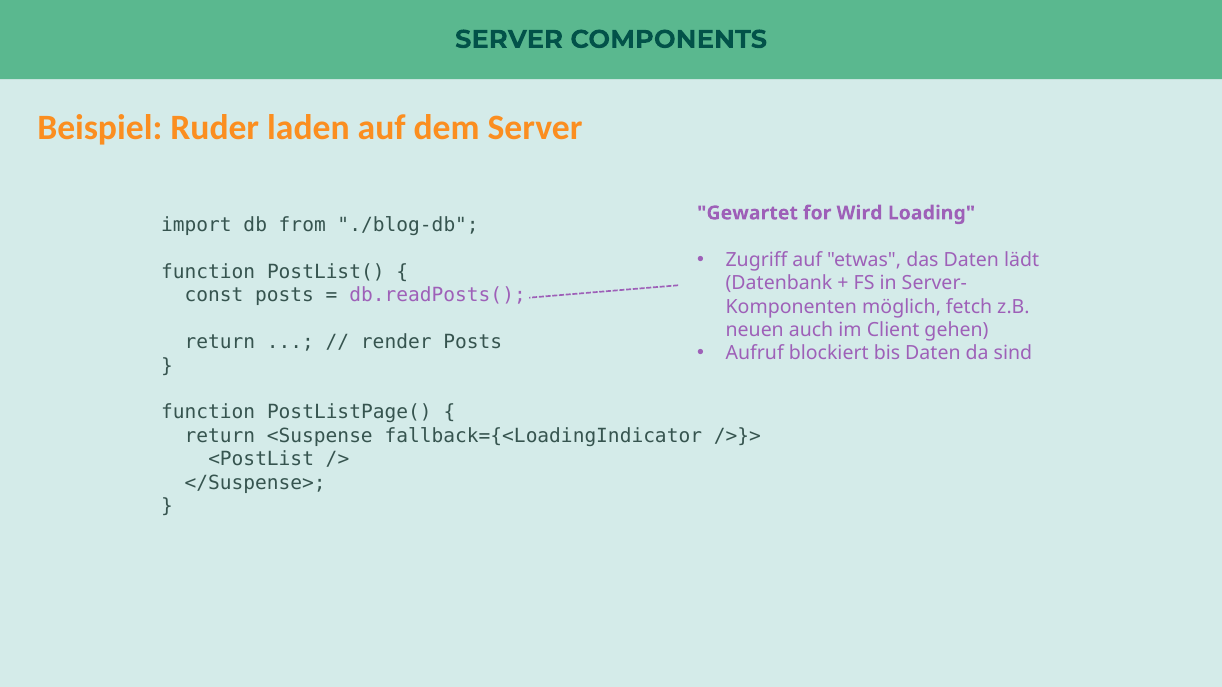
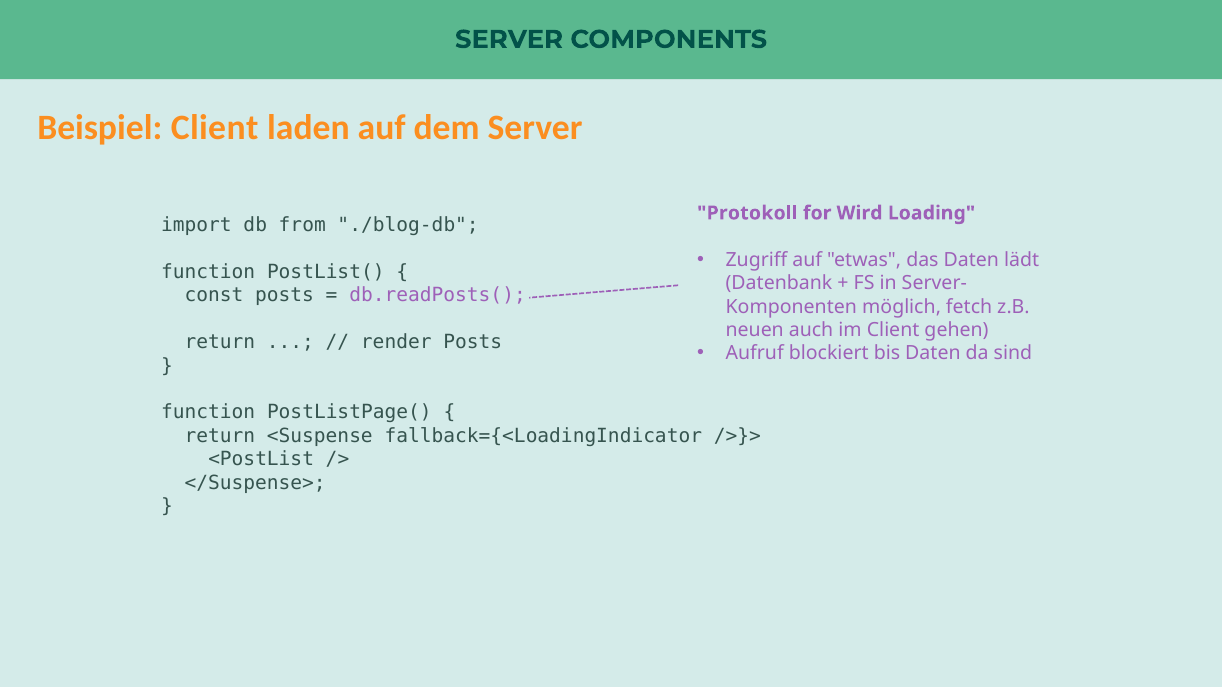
Beispiel Ruder: Ruder -> Client
Gewartet: Gewartet -> Protokoll
